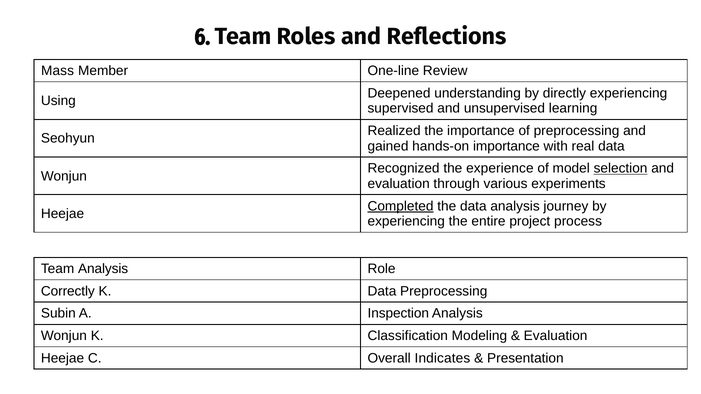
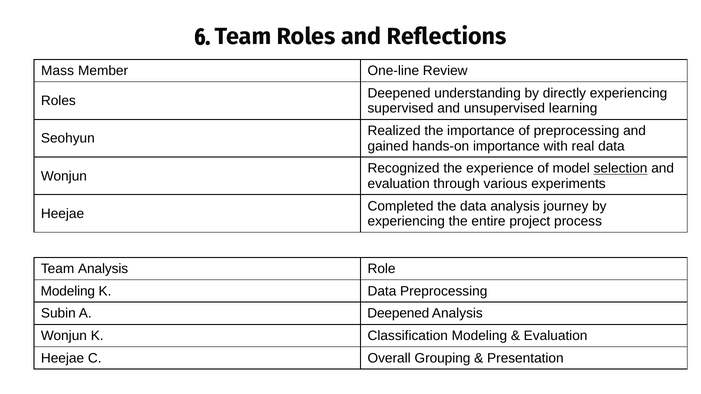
Using at (58, 101): Using -> Roles
Completed underline: present -> none
Correctly at (68, 291): Correctly -> Modeling
A Inspection: Inspection -> Deepened
Indicates: Indicates -> Grouping
